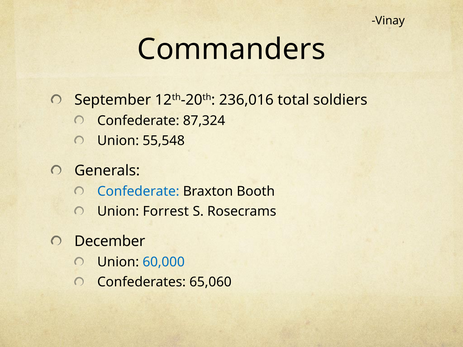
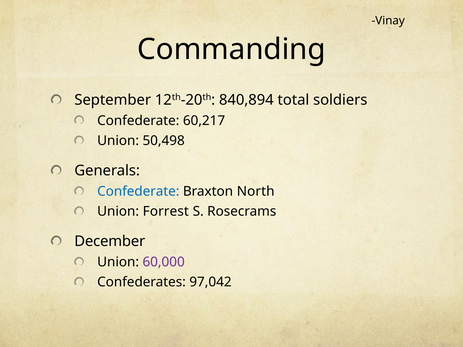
Commanders: Commanders -> Commanding
236,016: 236,016 -> 840,894
87,324: 87,324 -> 60,217
55,548: 55,548 -> 50,498
Booth: Booth -> North
60,000 colour: blue -> purple
65,060: 65,060 -> 97,042
